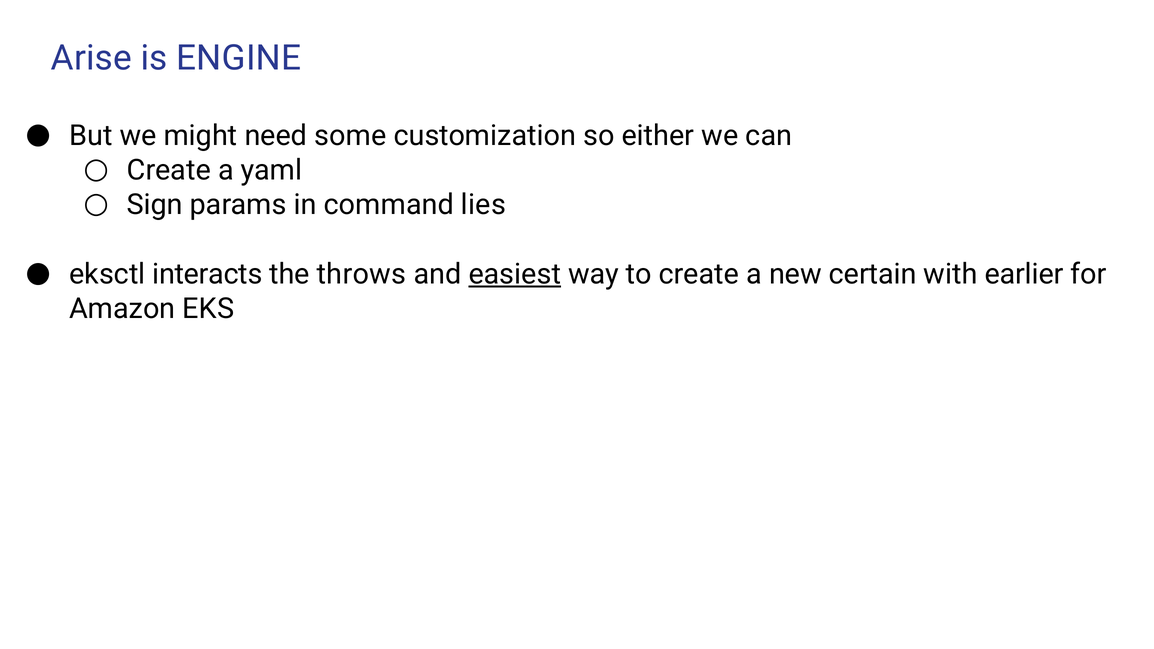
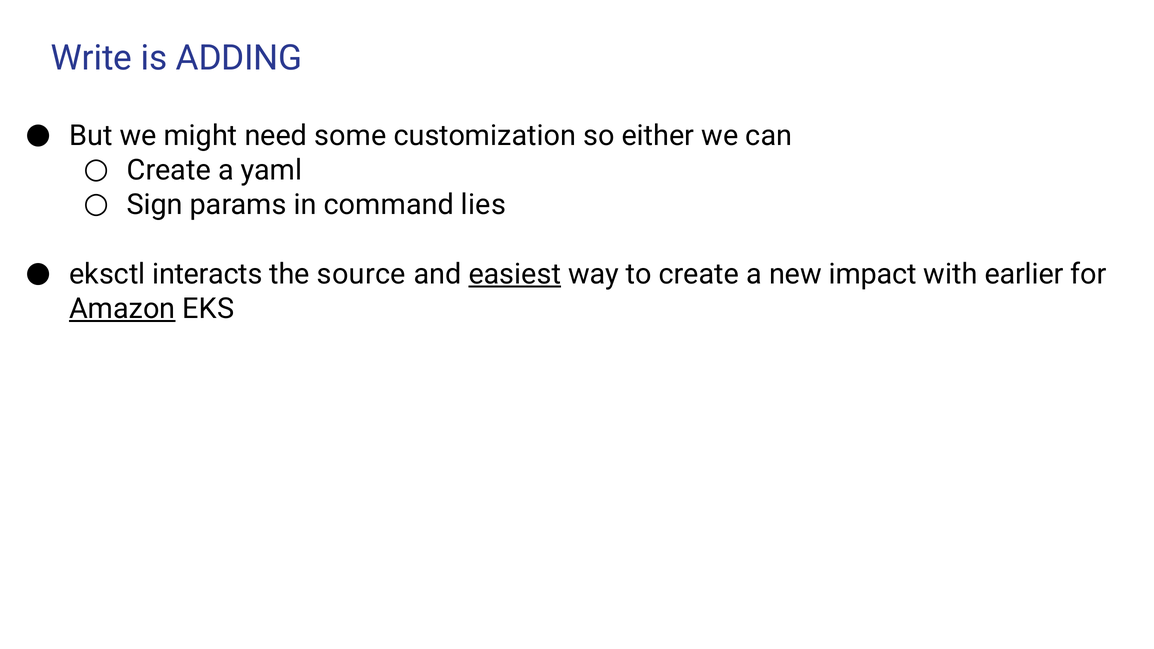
Arise: Arise -> Write
ENGINE: ENGINE -> ADDING
throws: throws -> source
certain: certain -> impact
Amazon underline: none -> present
